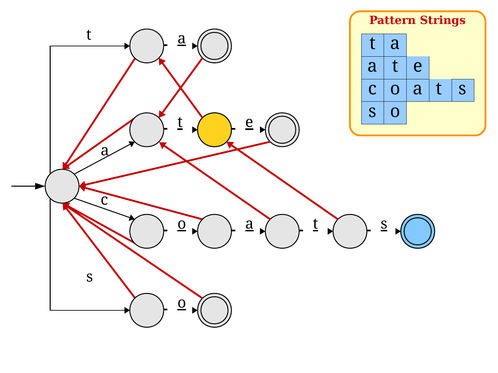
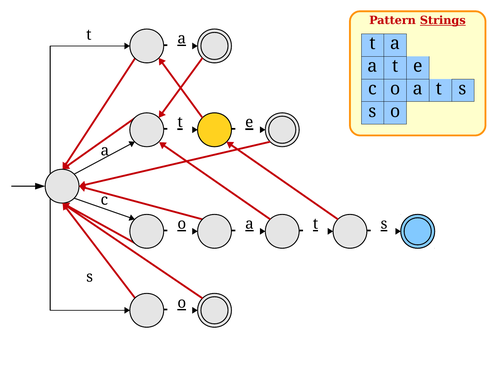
Strings underline: none -> present
